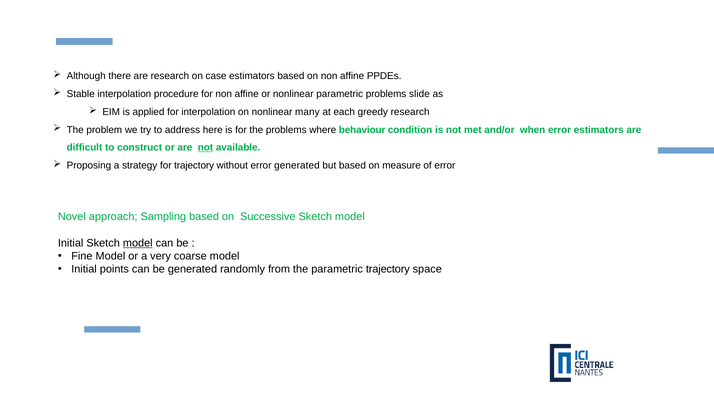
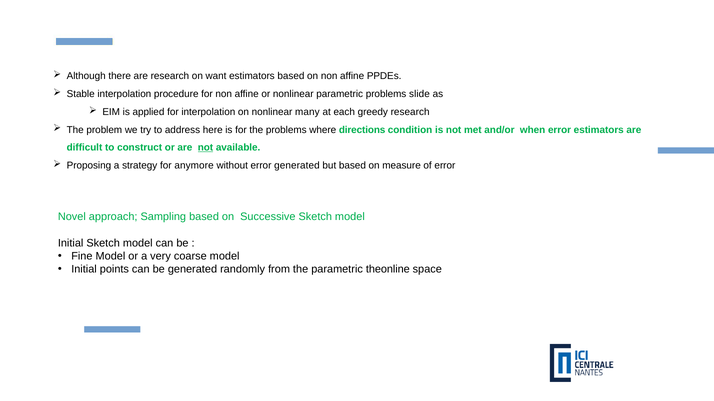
case: case -> want
behaviour: behaviour -> directions
for trajectory: trajectory -> anymore
model at (138, 243) underline: present -> none
parametric trajectory: trajectory -> theonline
